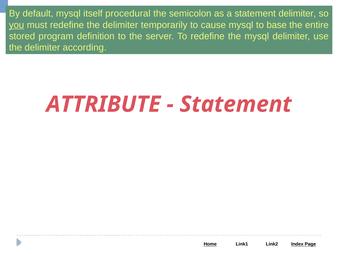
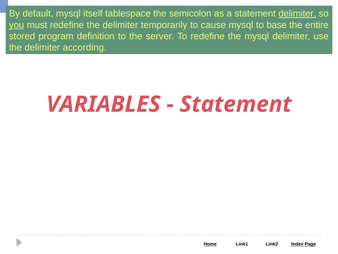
procedural: procedural -> tablespace
delimiter at (297, 14) underline: none -> present
ATTRIBUTE: ATTRIBUTE -> VARIABLES
